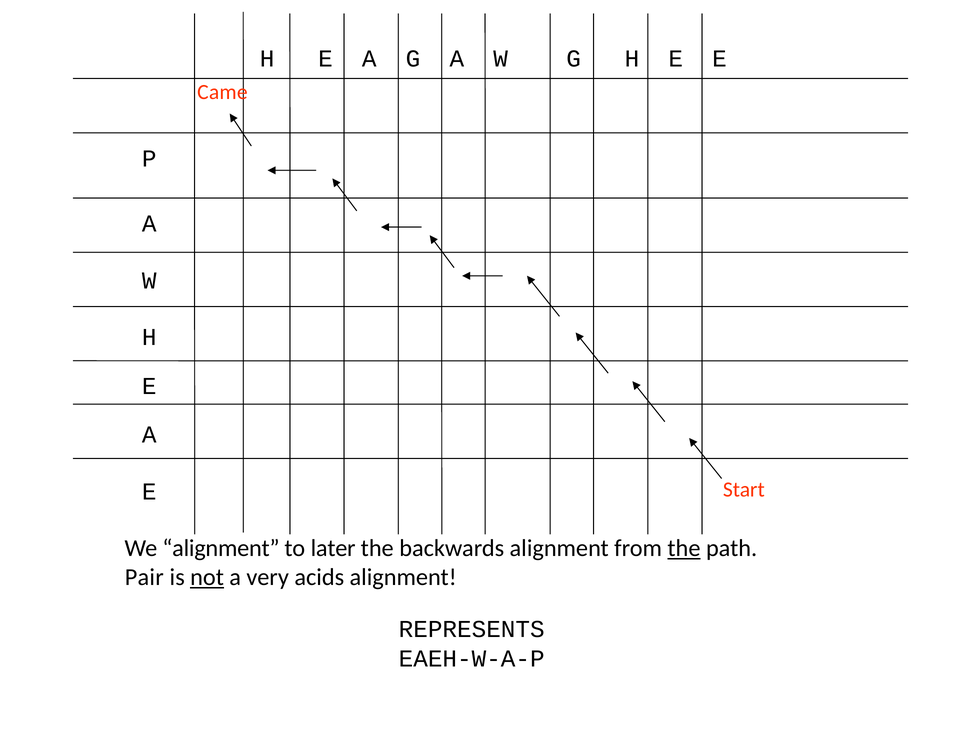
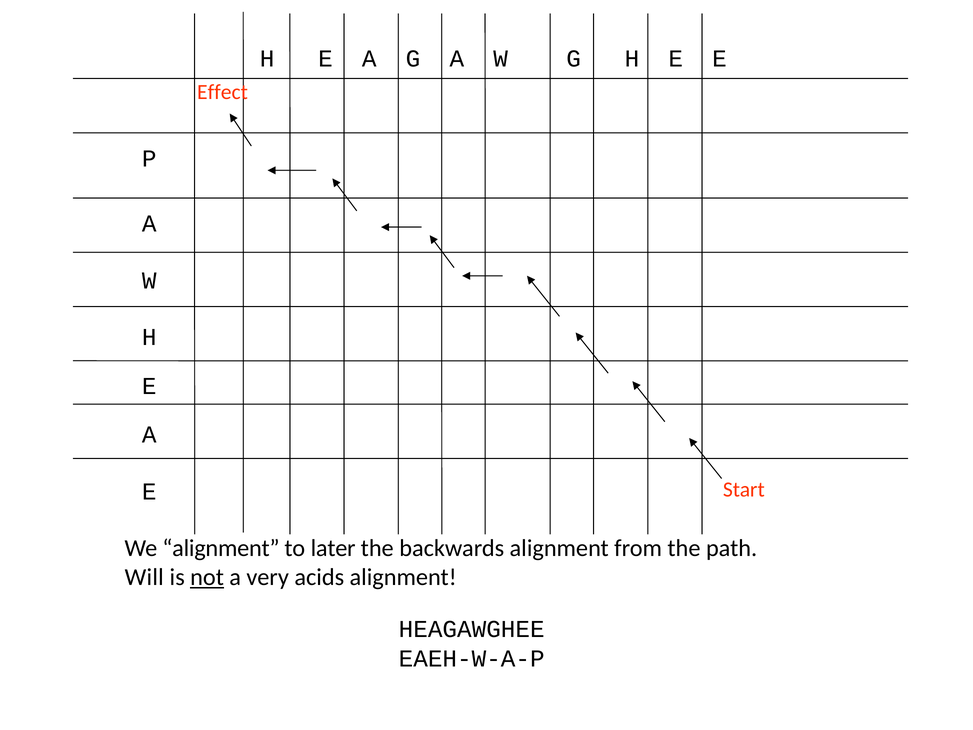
Came: Came -> Effect
the at (684, 548) underline: present -> none
Pair: Pair -> Will
REPRESENTS: REPRESENTS -> HEAGAWGHEE
